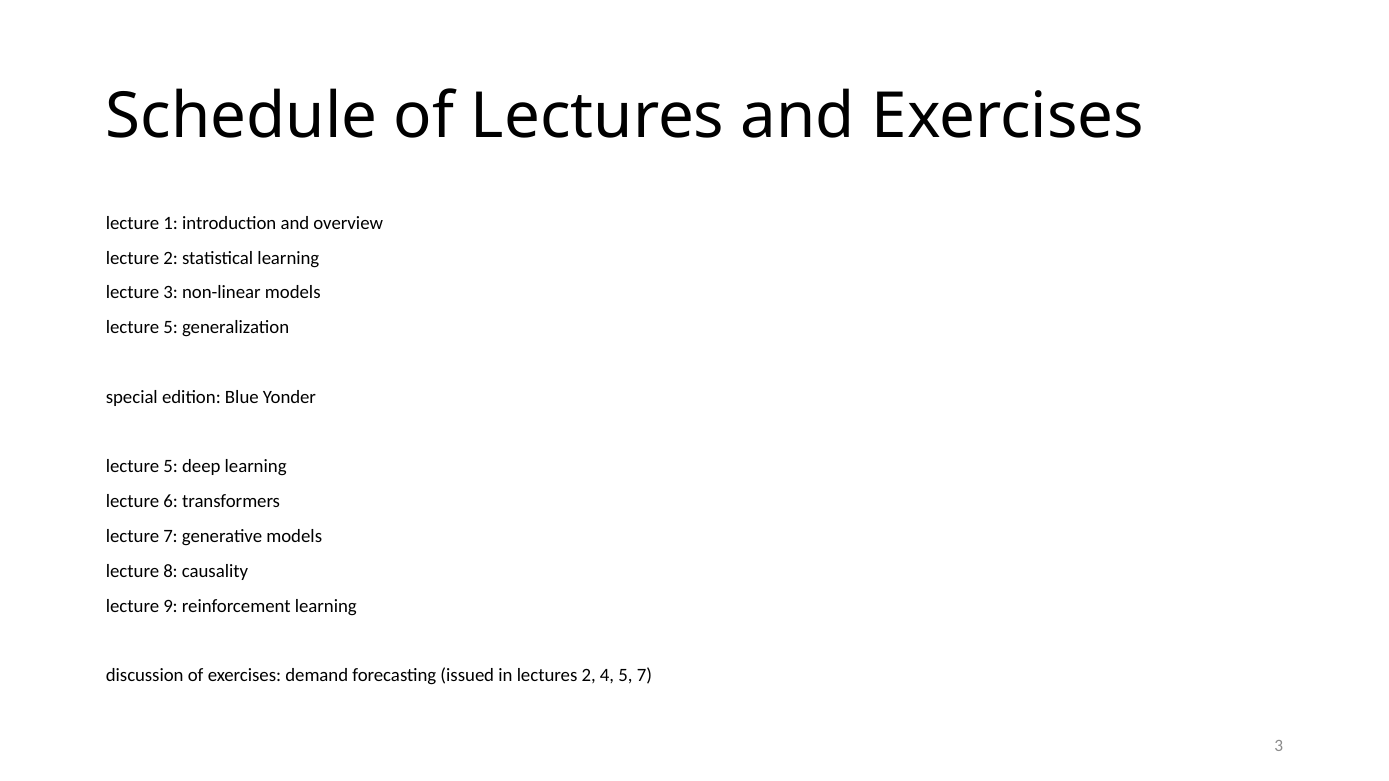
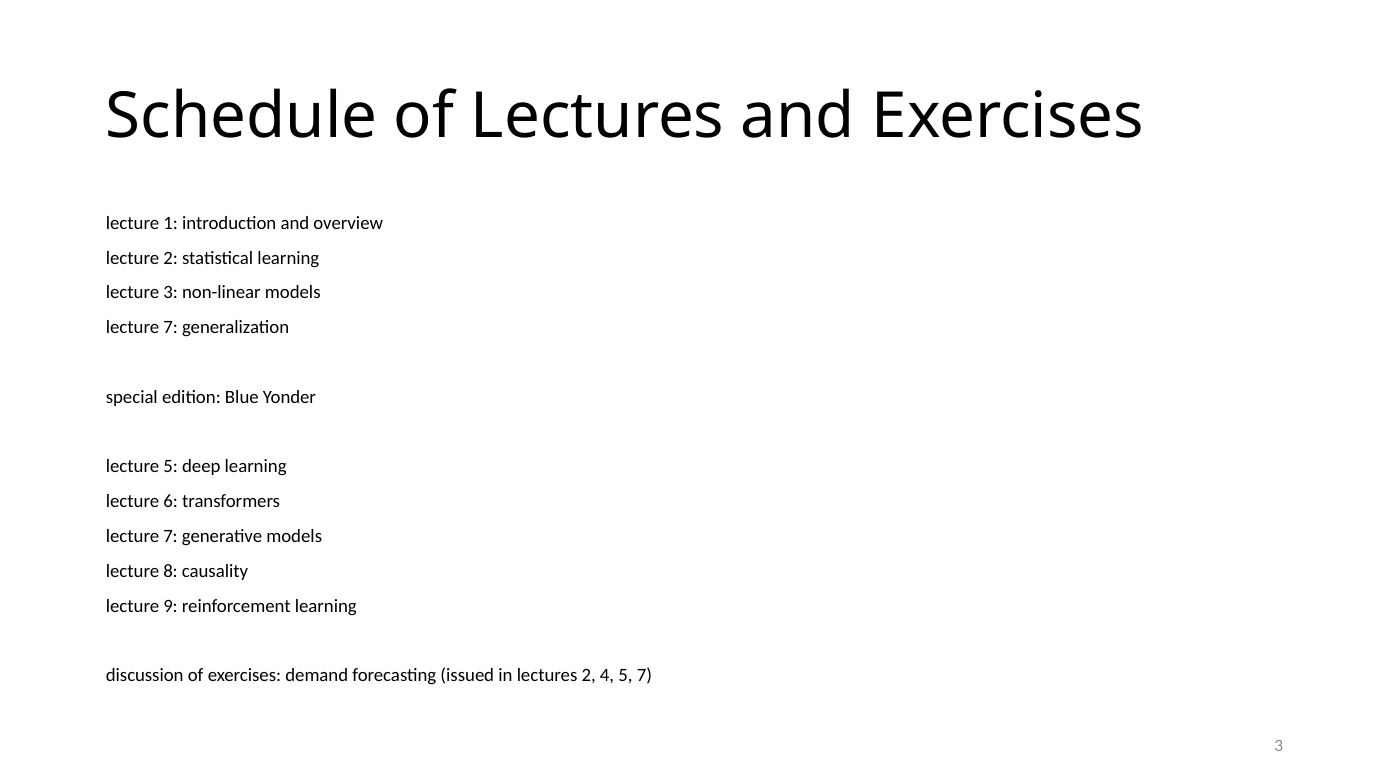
5 at (171, 328): 5 -> 7
